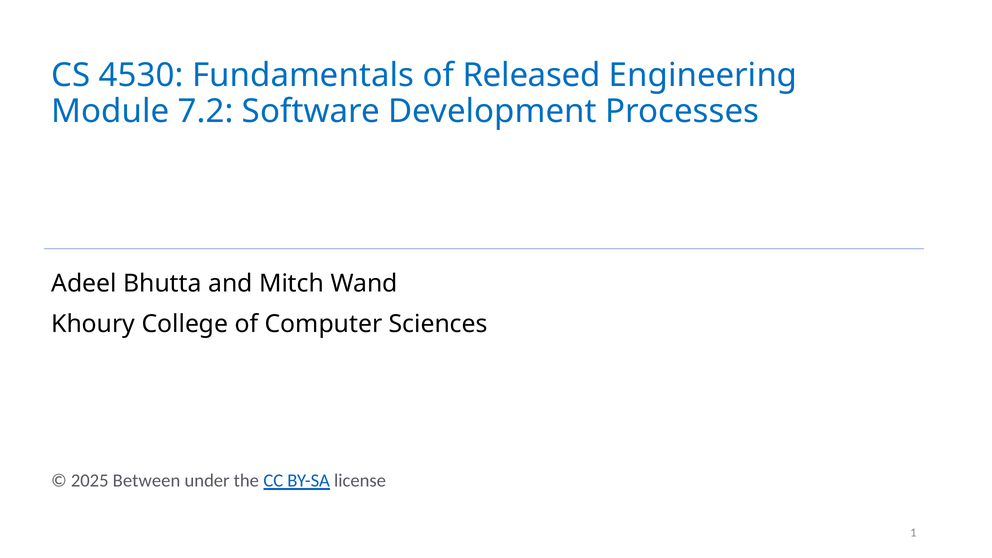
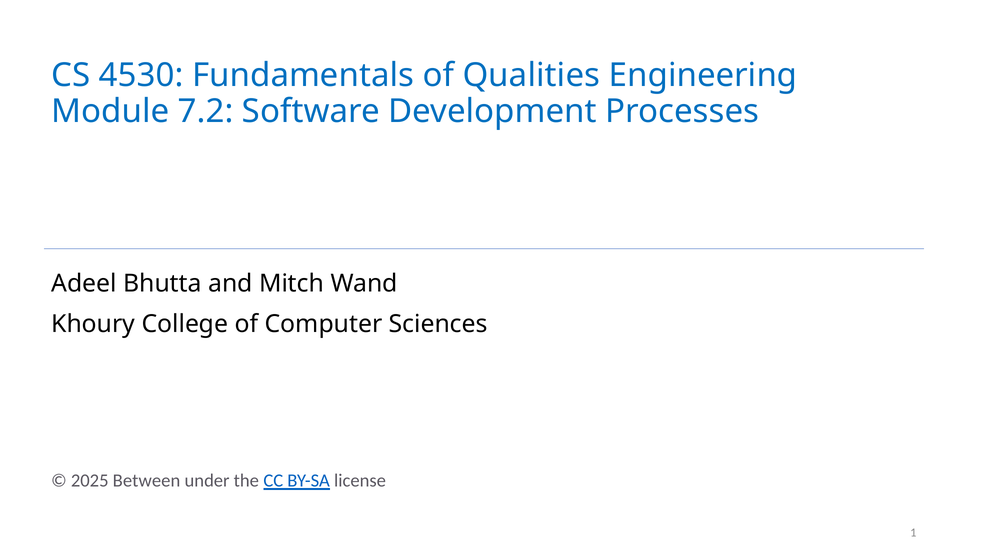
Released: Released -> Qualities
